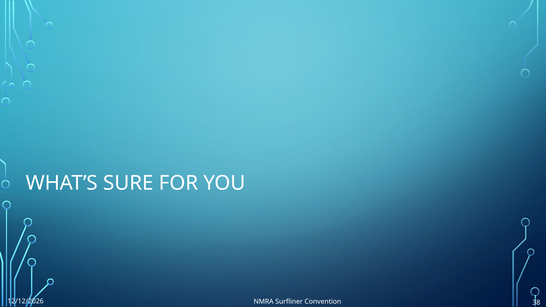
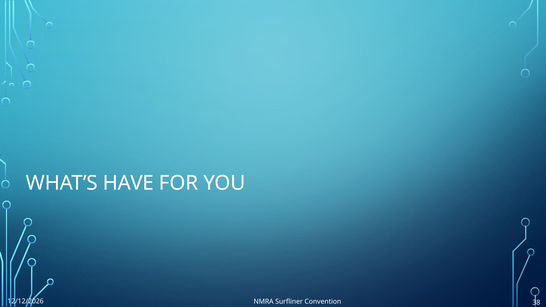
SURE: SURE -> HAVE
